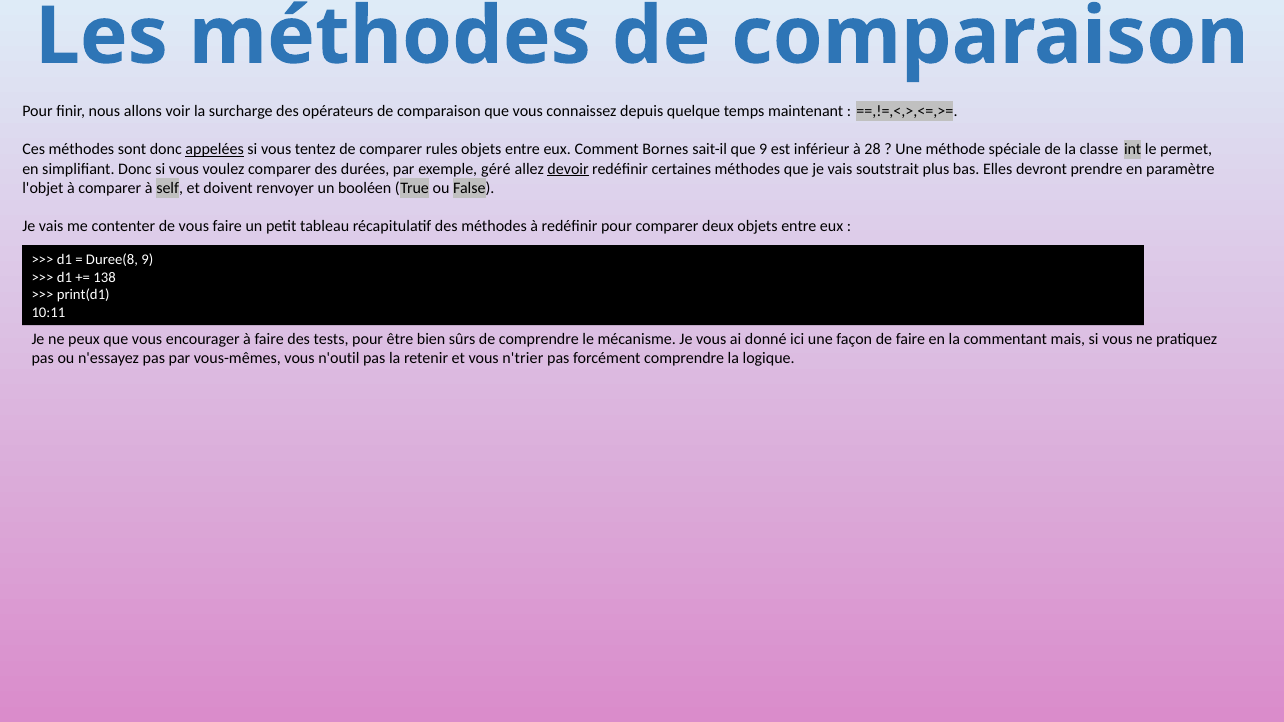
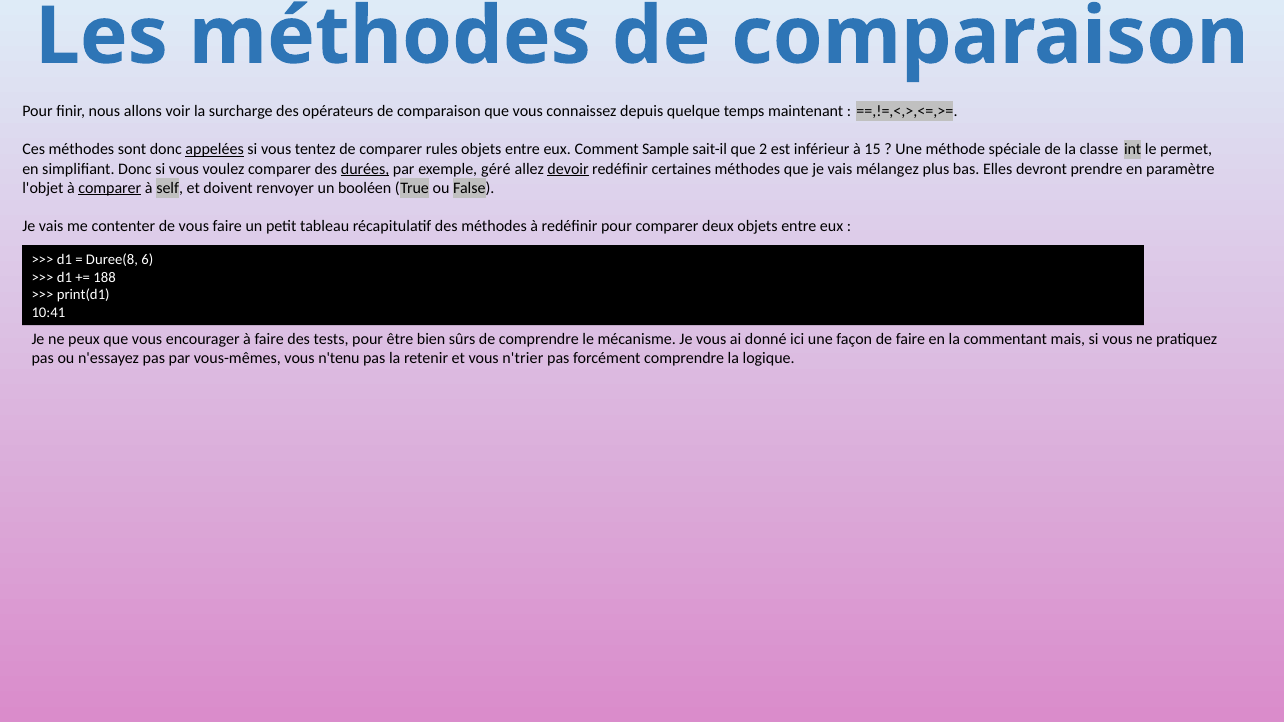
Bornes: Bornes -> Sample
que 9: 9 -> 2
28: 28 -> 15
durées underline: none -> present
soutstrait: soutstrait -> mélangez
comparer at (110, 188) underline: none -> present
Duree(8 9: 9 -> 6
138: 138 -> 188
10:11: 10:11 -> 10:41
n'outil: n'outil -> n'tenu
